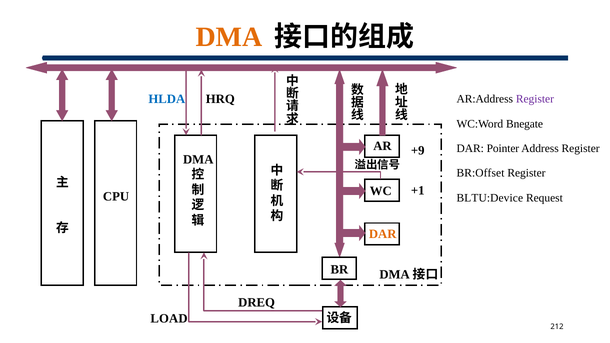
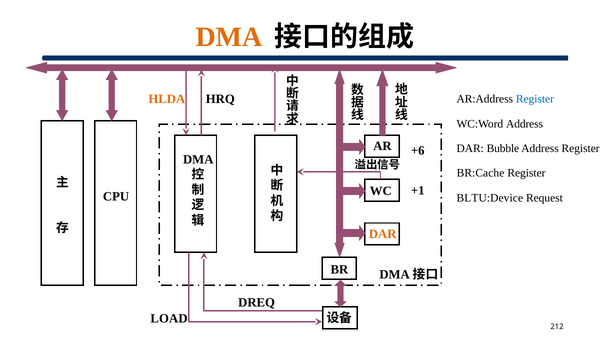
HLDA colour: blue -> orange
Register at (535, 99) colour: purple -> blue
WC:Word Bnegate: Bnegate -> Address
Pointer: Pointer -> Bubble
+9: +9 -> +6
BR:Offset: BR:Offset -> BR:Cache
